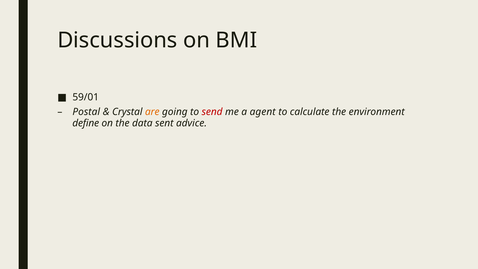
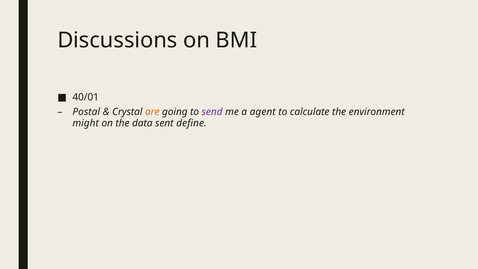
59/01: 59/01 -> 40/01
send colour: red -> purple
define: define -> might
advice: advice -> define
